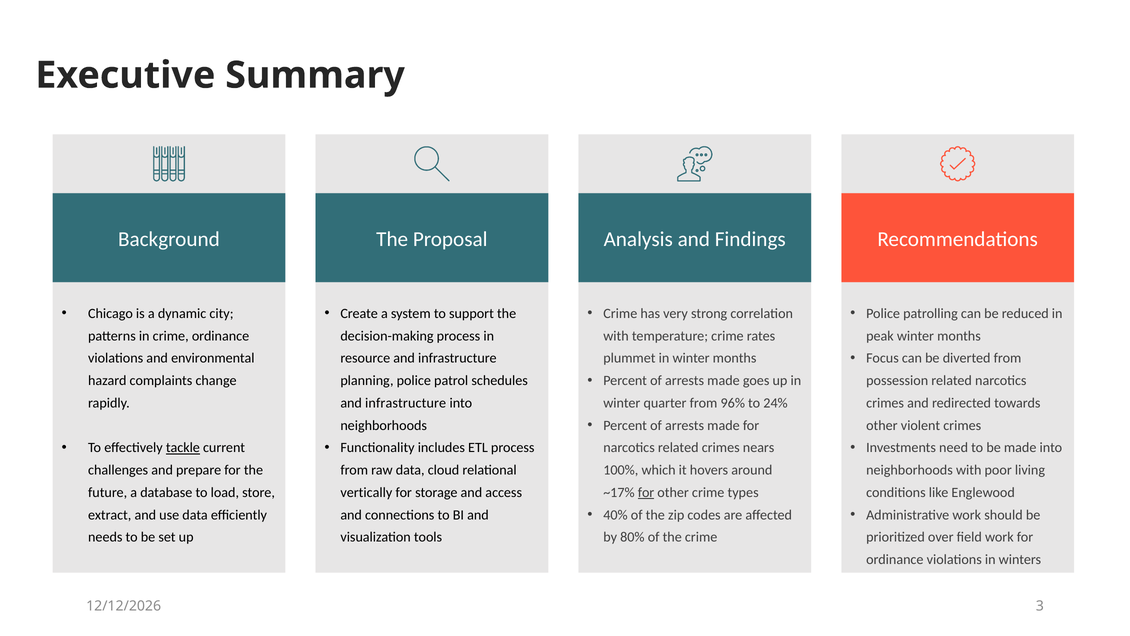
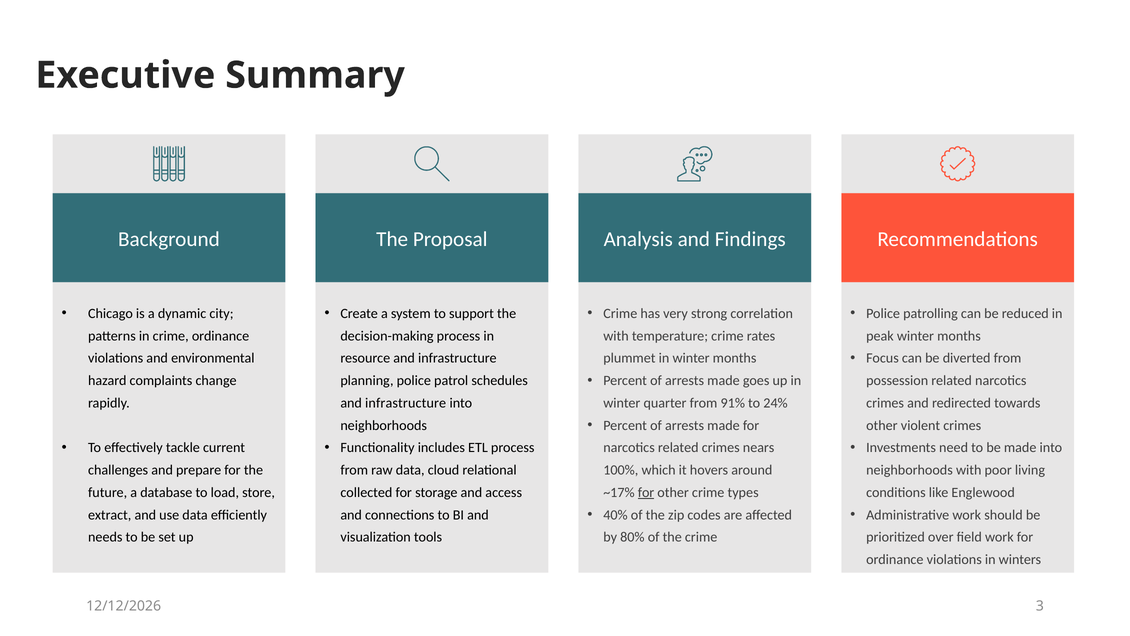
96%: 96% -> 91%
tackle underline: present -> none
vertically: vertically -> collected
